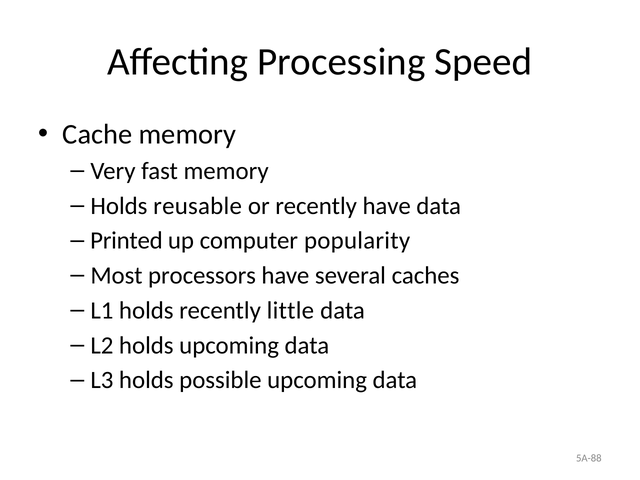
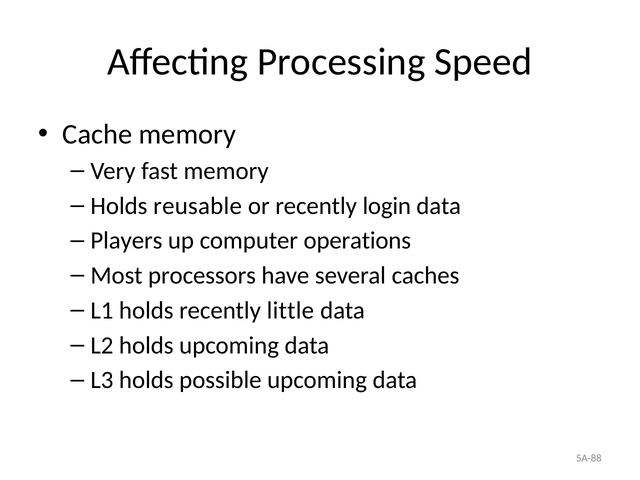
recently have: have -> login
Printed: Printed -> Players
popularity: popularity -> operations
